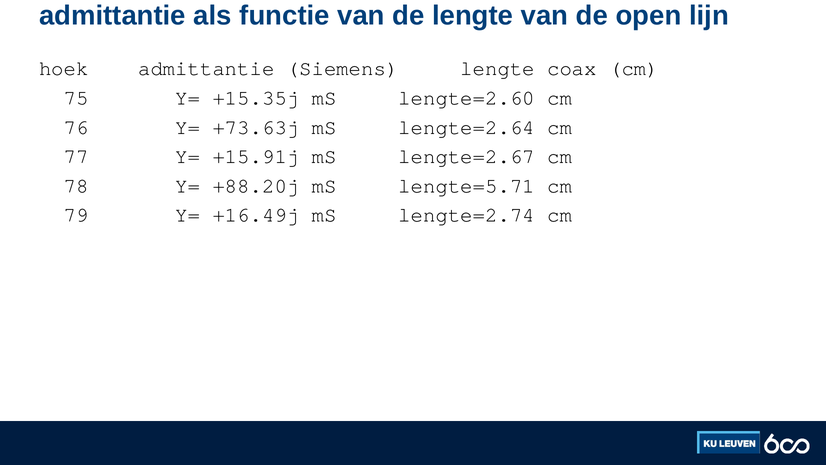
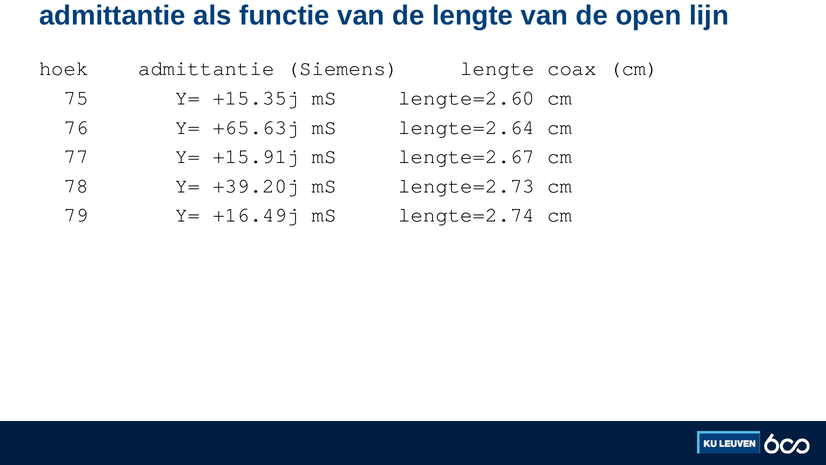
+73.63j: +73.63j -> +65.63j
+88.20j: +88.20j -> +39.20j
lengte=5.71: lengte=5.71 -> lengte=2.73
